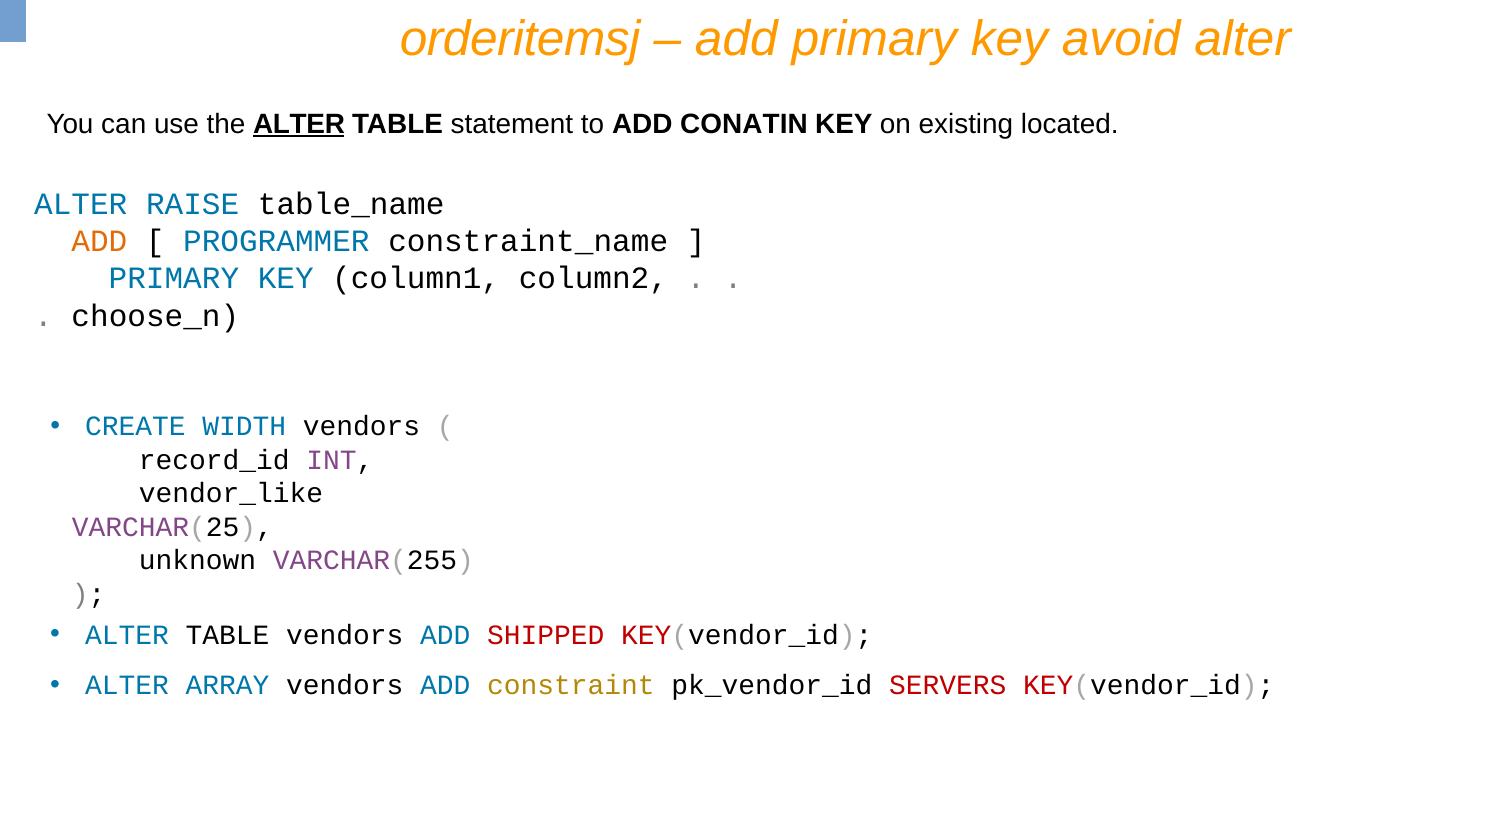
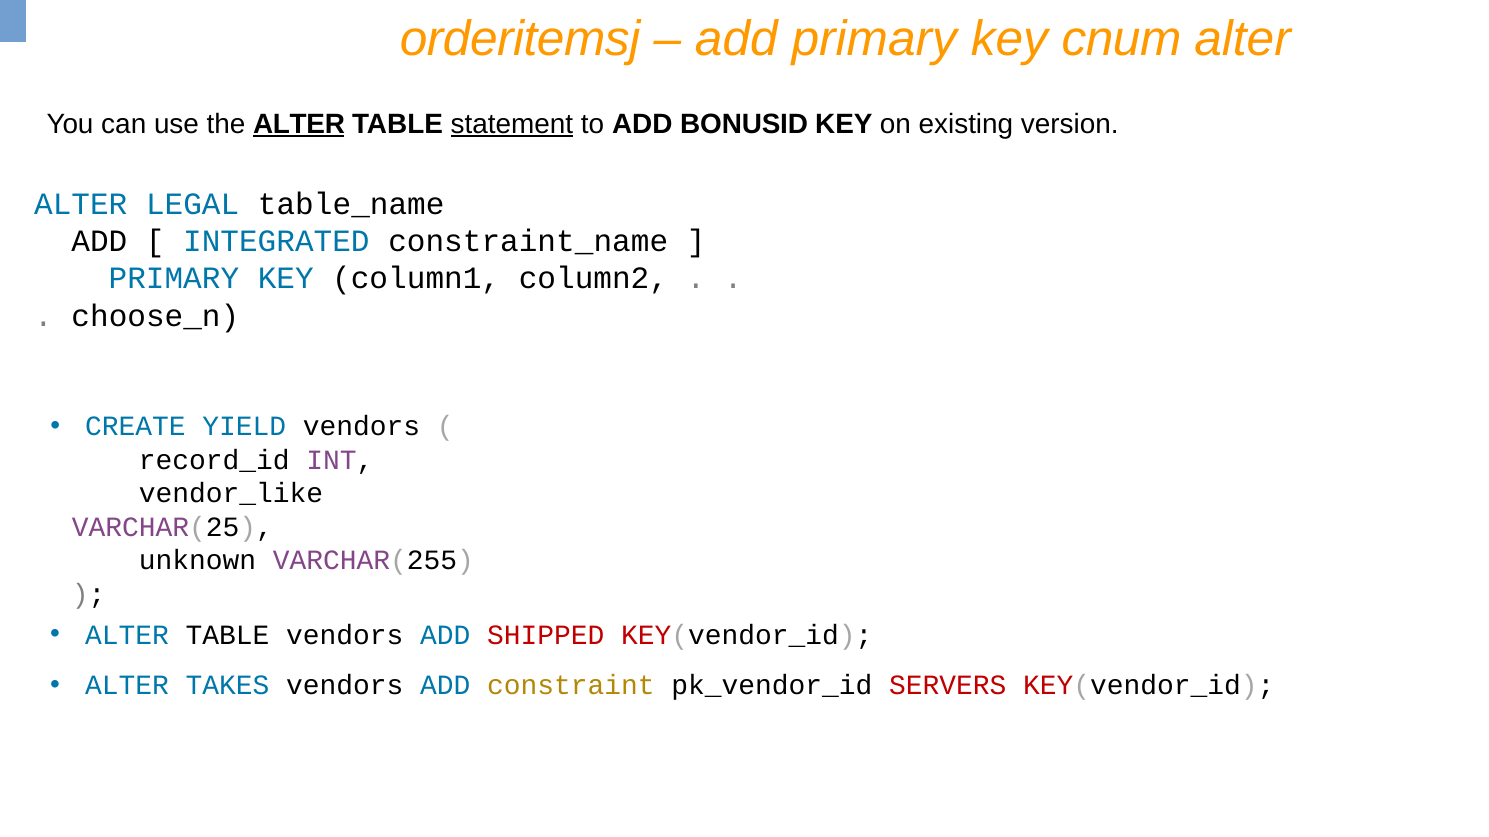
avoid: avoid -> cnum
statement underline: none -> present
CONATIN: CONATIN -> BONUSID
located: located -> version
RAISE: RAISE -> LEGAL
ADD at (99, 242) colour: orange -> black
PROGRAMMER: PROGRAMMER -> INTEGRATED
WIDTH: WIDTH -> YIELD
ARRAY: ARRAY -> TAKES
